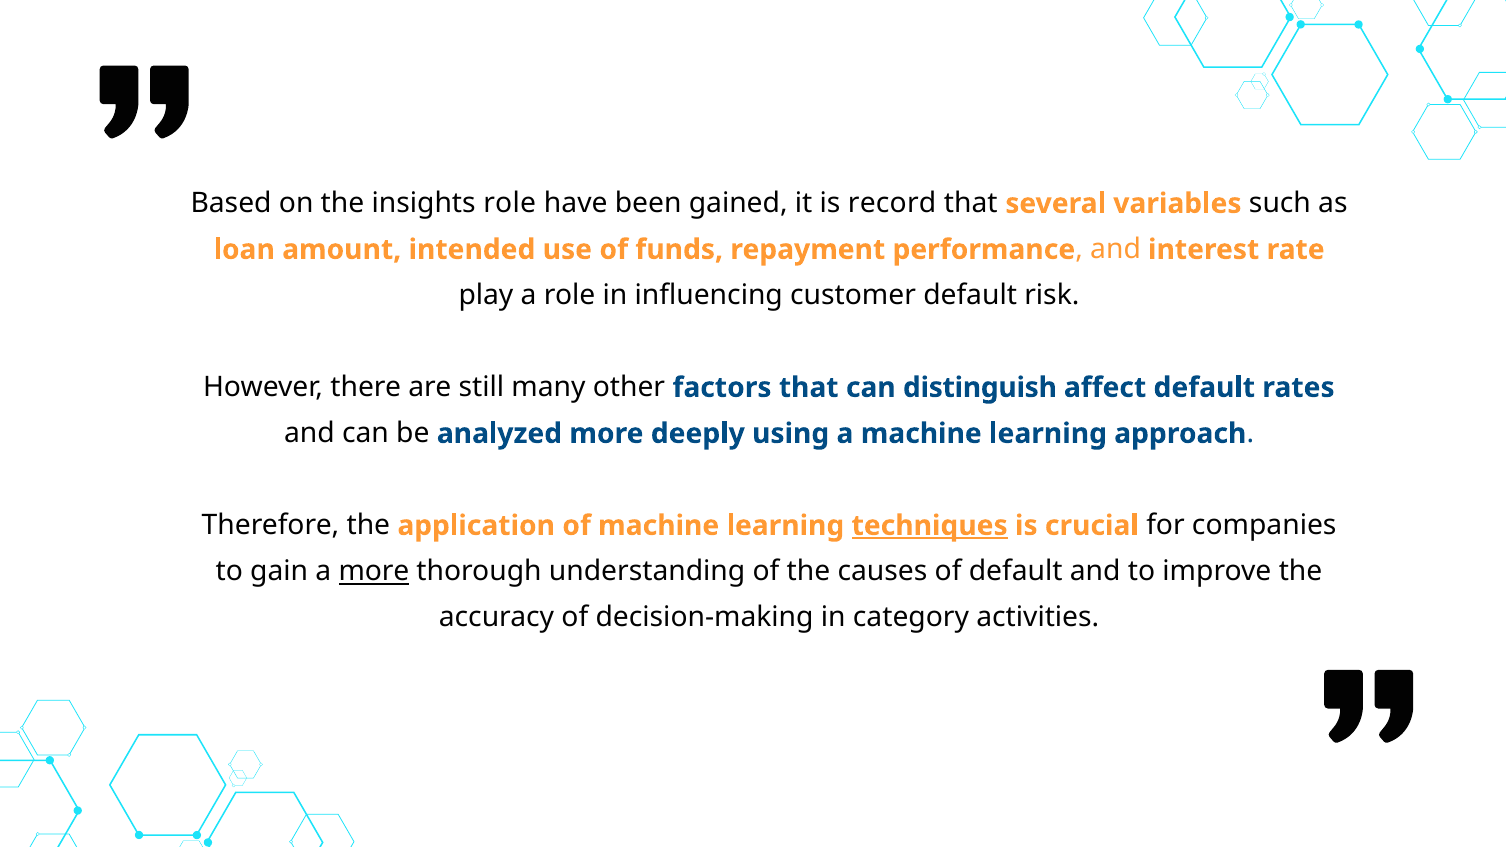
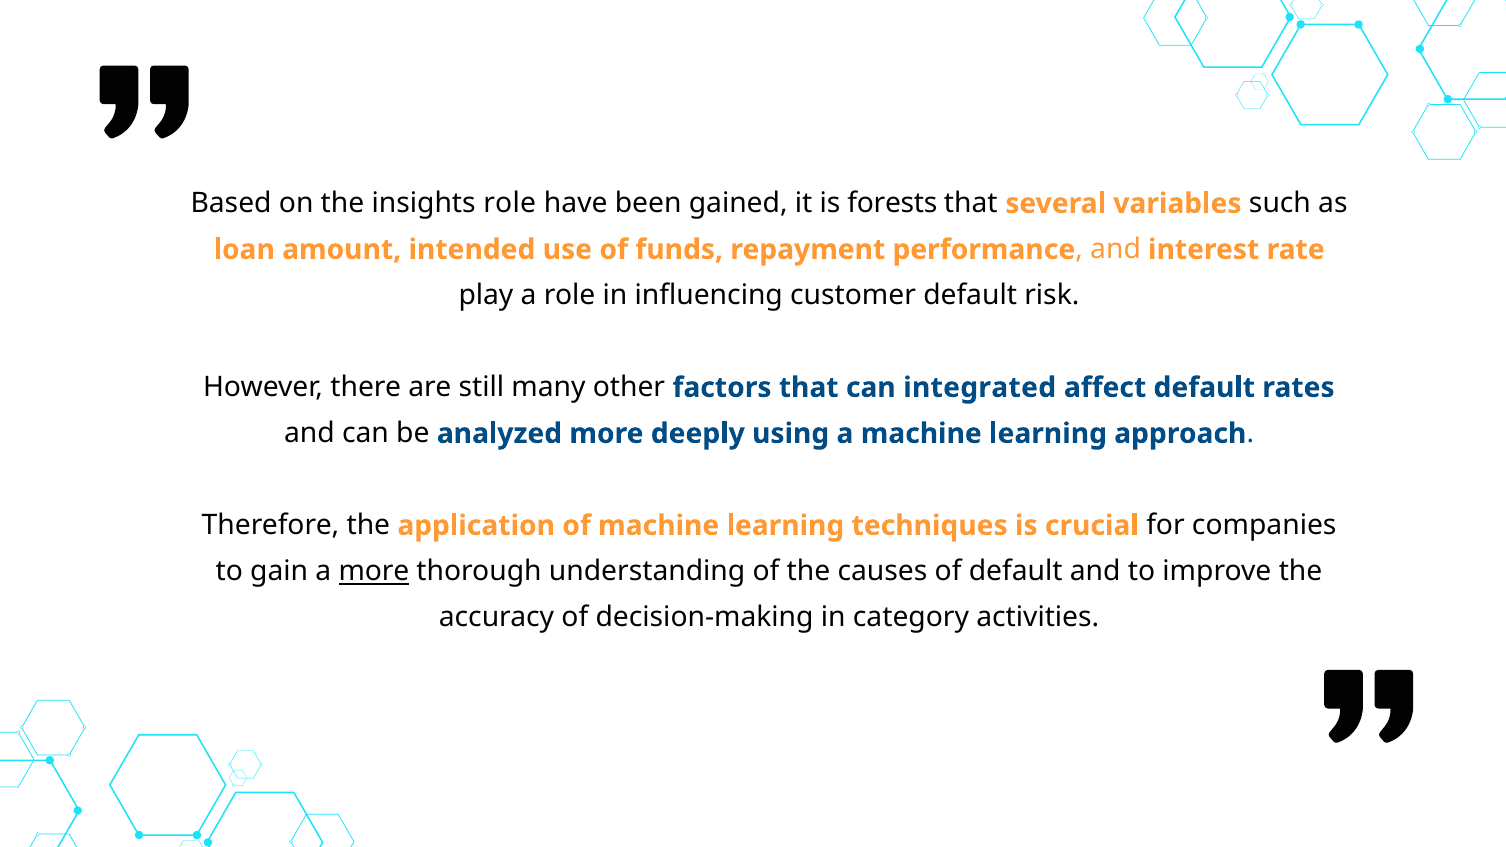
record: record -> forests
distinguish: distinguish -> integrated
techniques underline: present -> none
